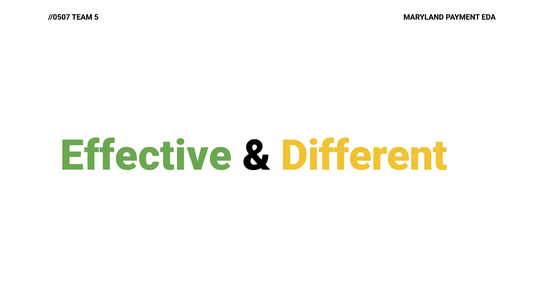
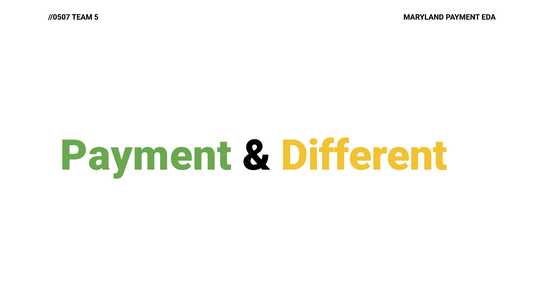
Effective at (146, 156): Effective -> Payment
